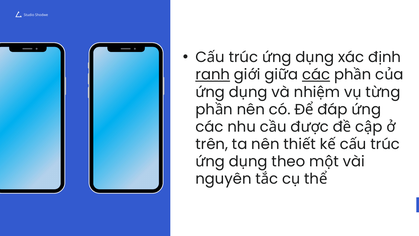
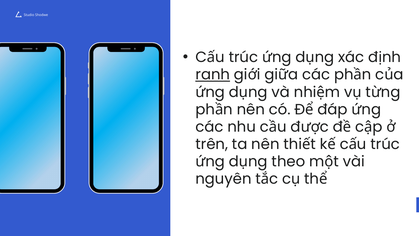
các at (316, 75) underline: present -> none
